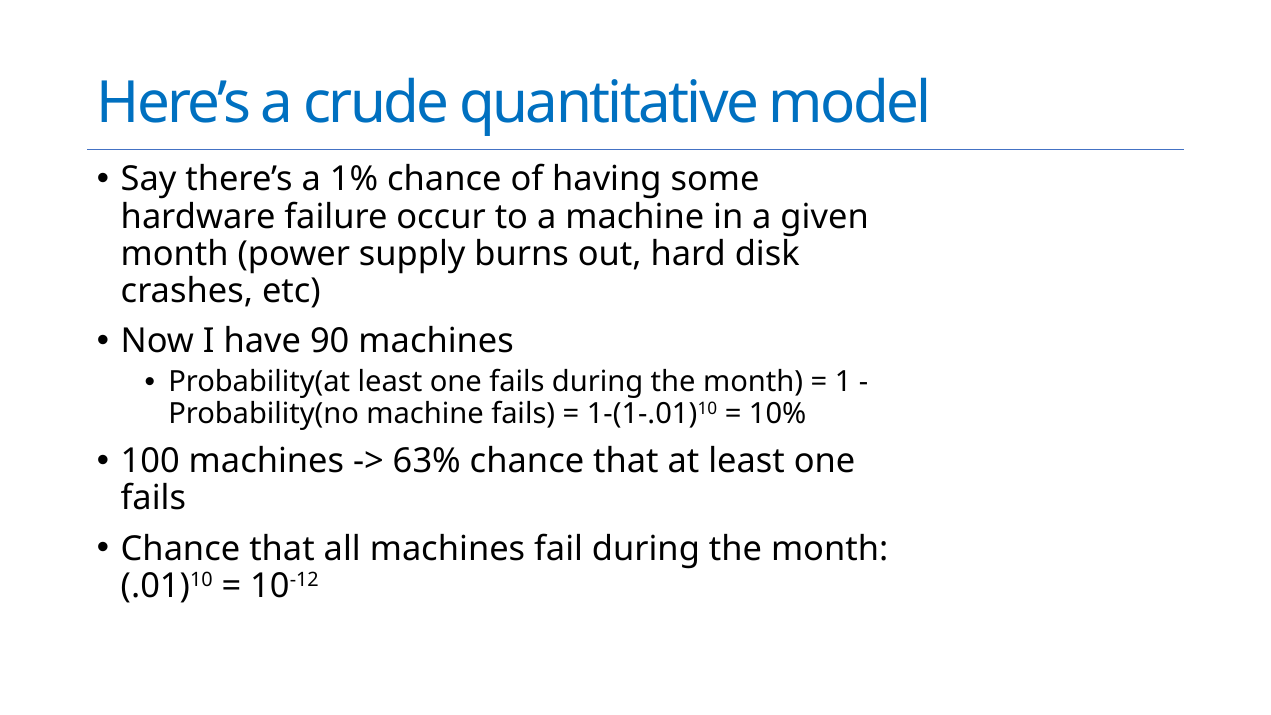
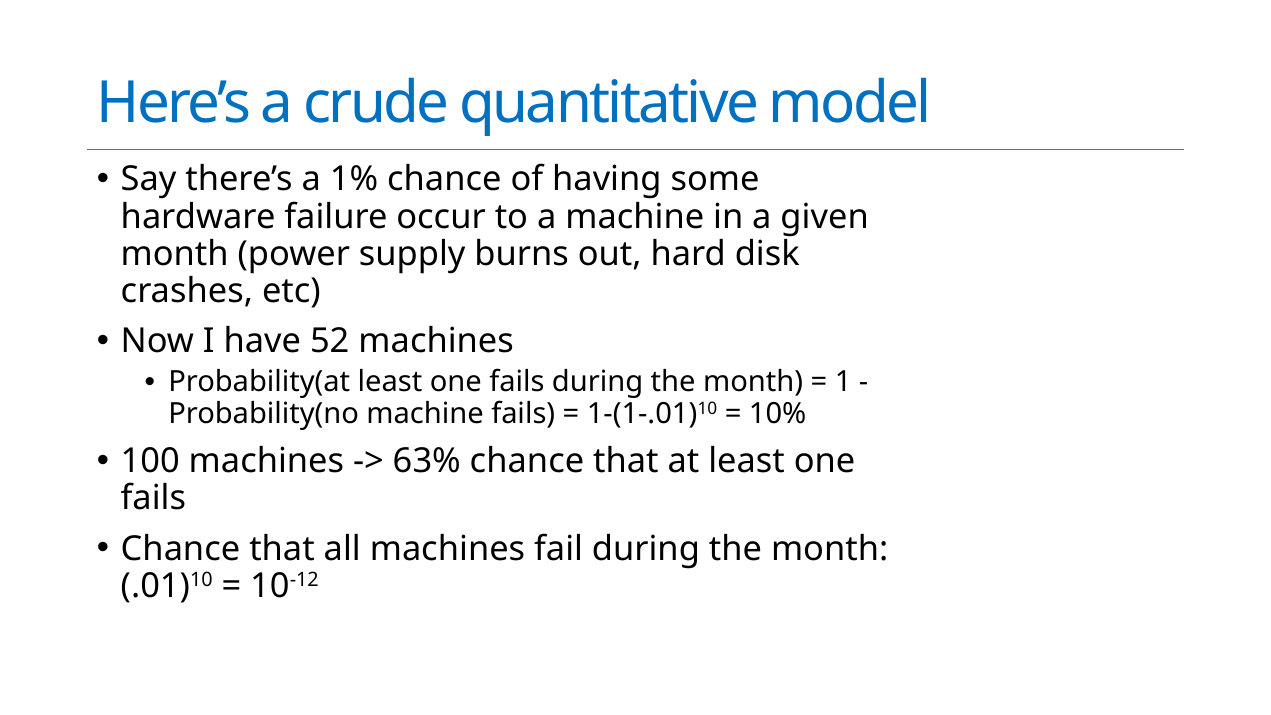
90: 90 -> 52
